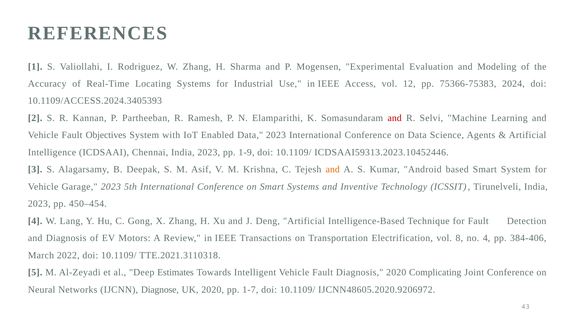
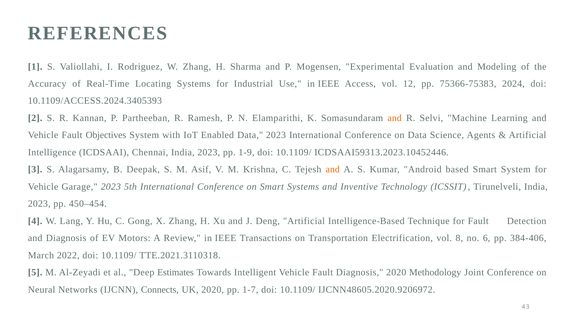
and at (395, 118) colour: red -> orange
no 4: 4 -> 6
Complicating: Complicating -> Methodology
Diagnose: Diagnose -> Connects
